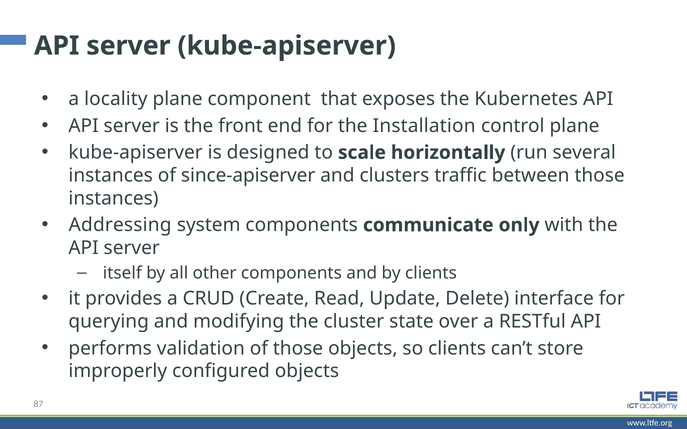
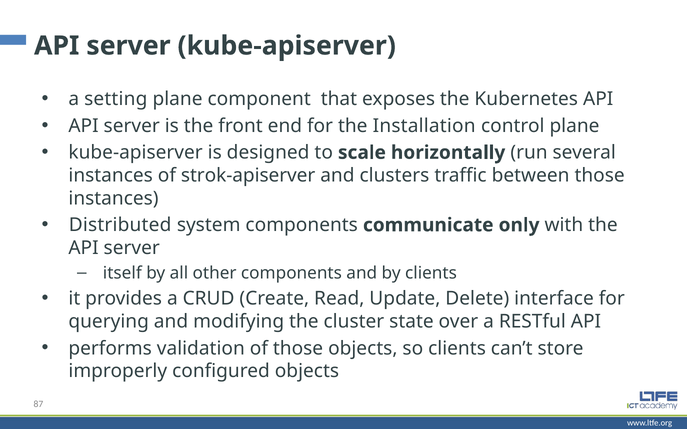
locality: locality -> setting
since-apiserver: since-apiserver -> strok-apiserver
Addressing: Addressing -> Distributed
